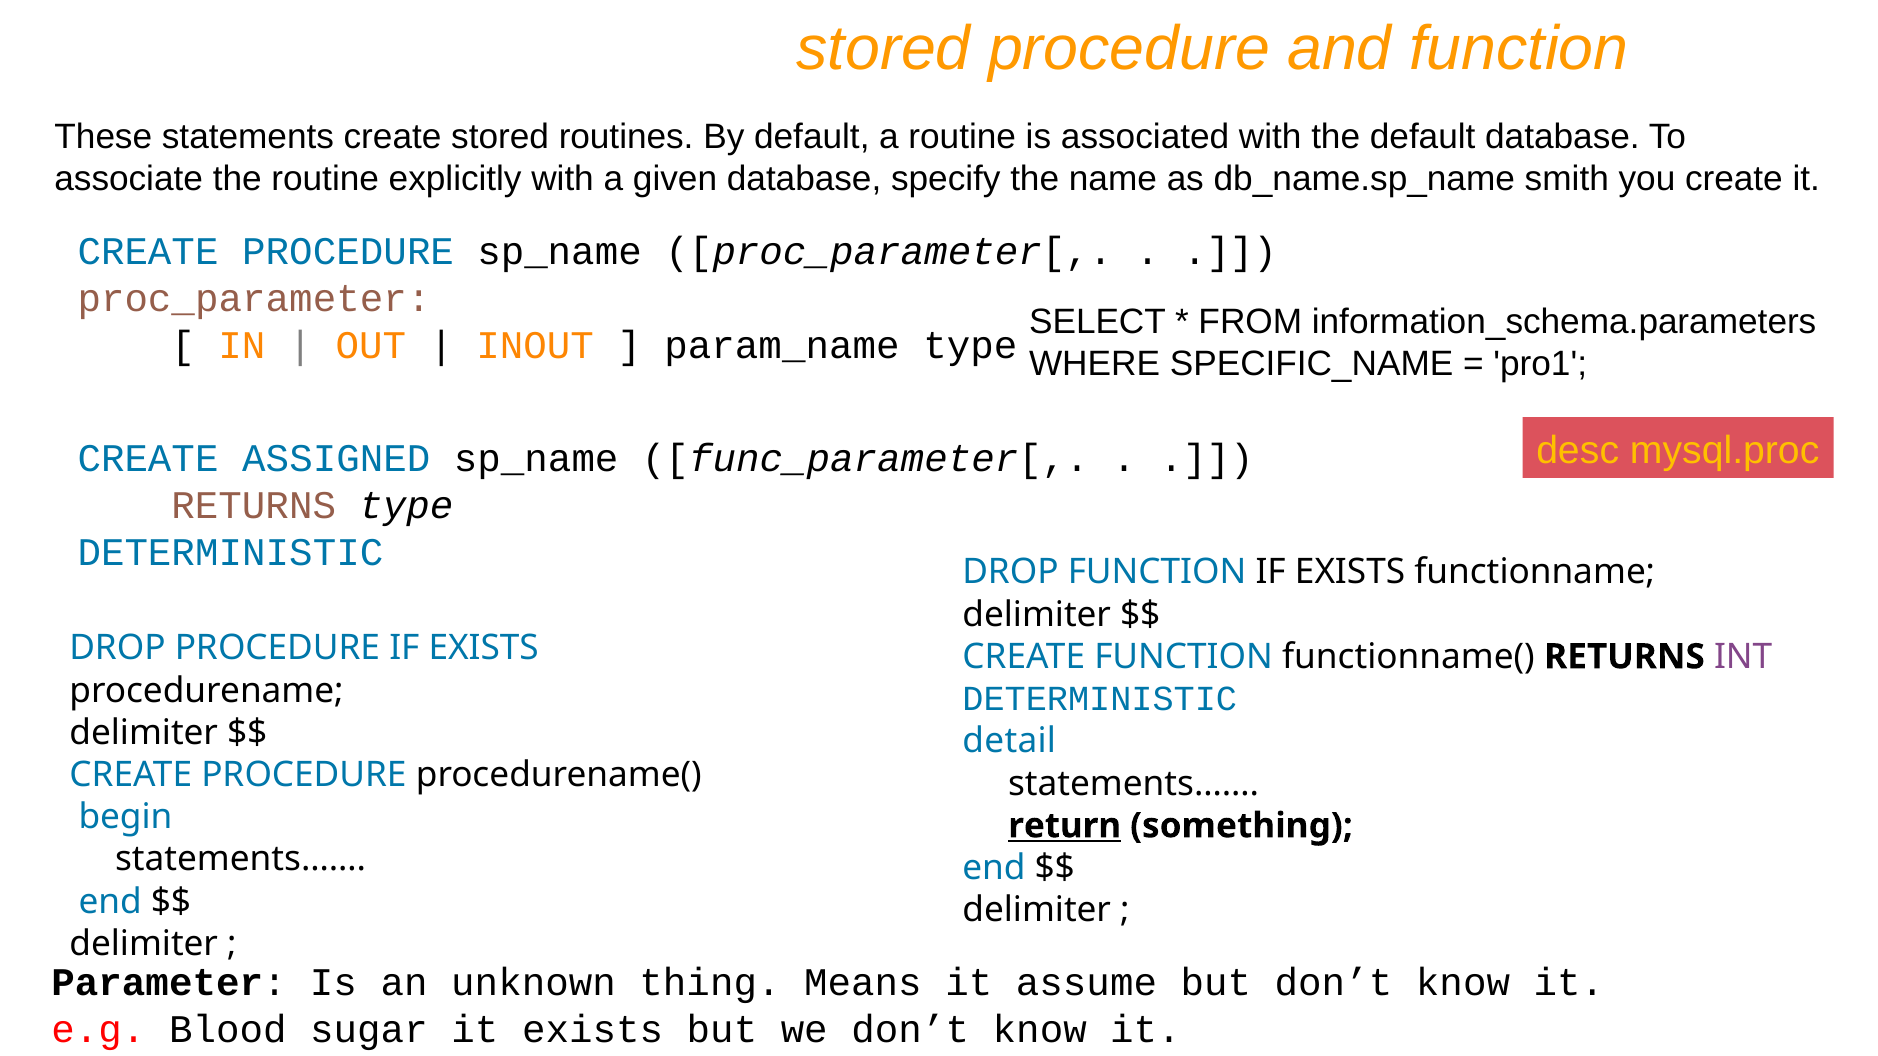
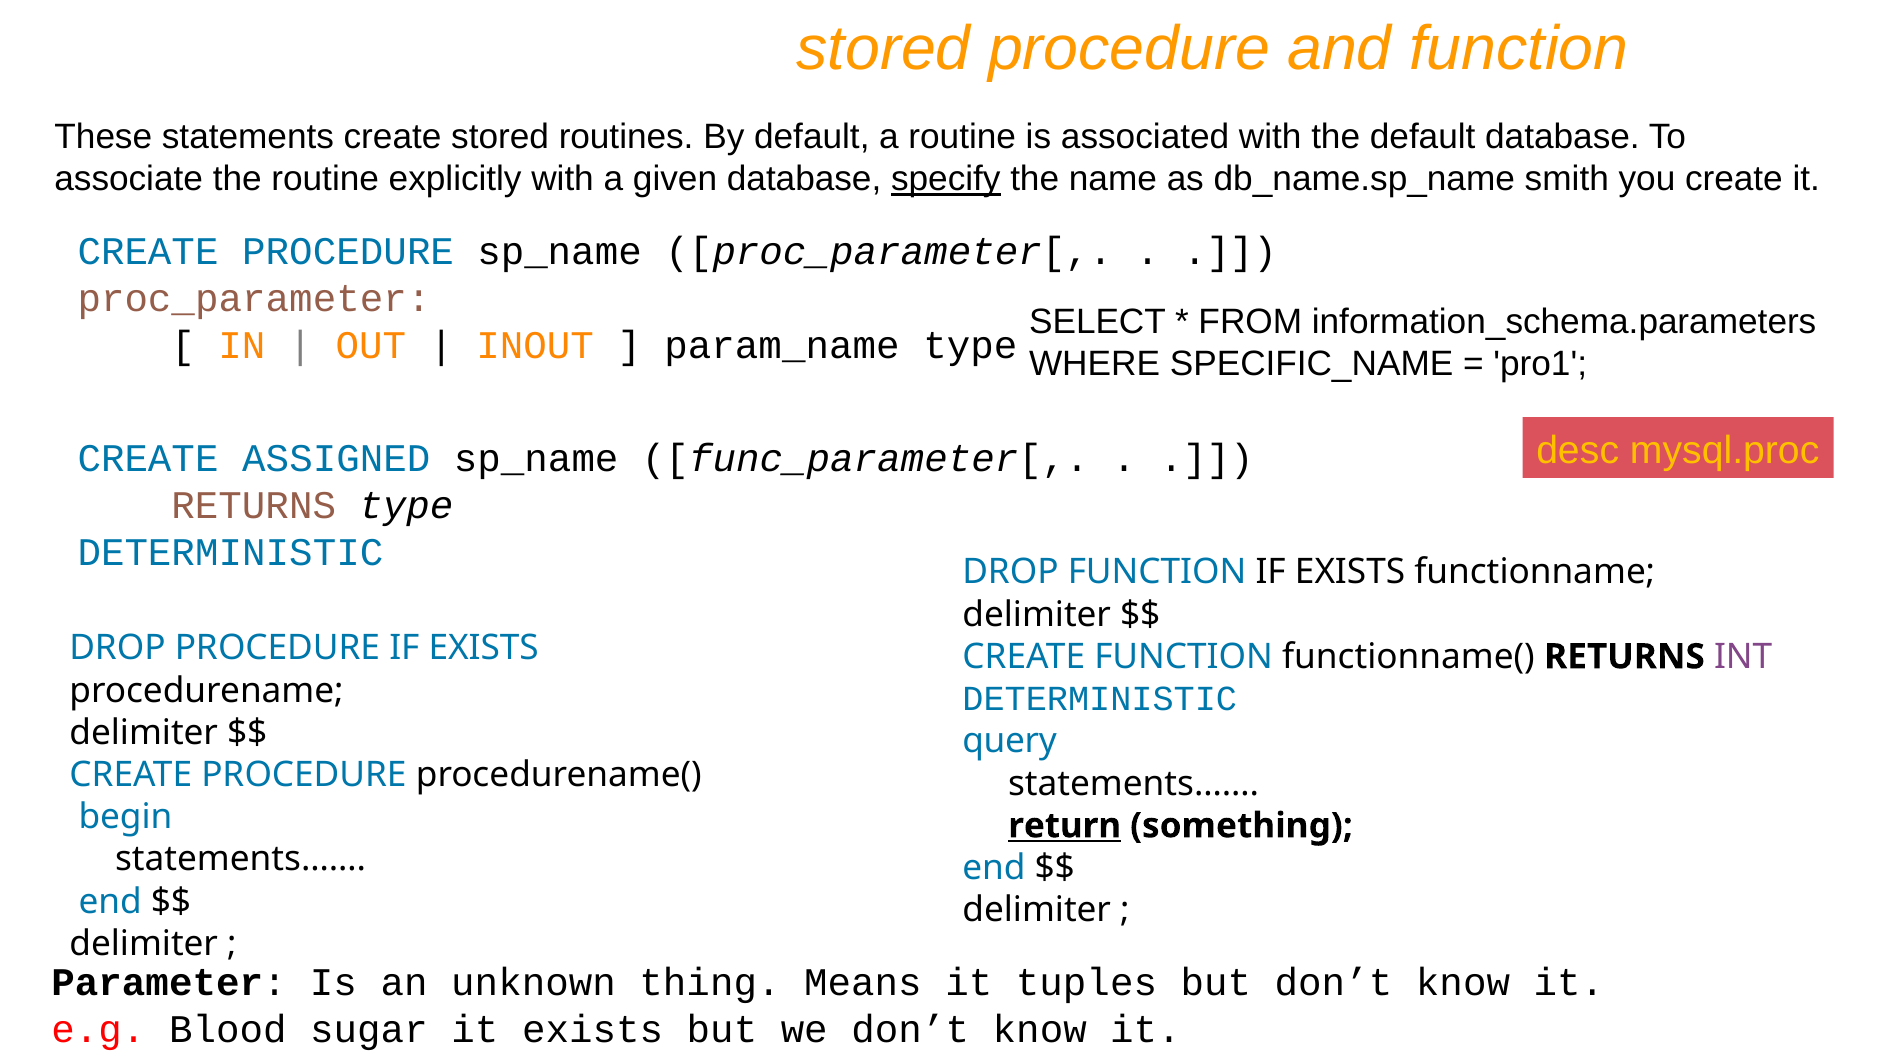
specify underline: none -> present
detail: detail -> query
assume: assume -> tuples
